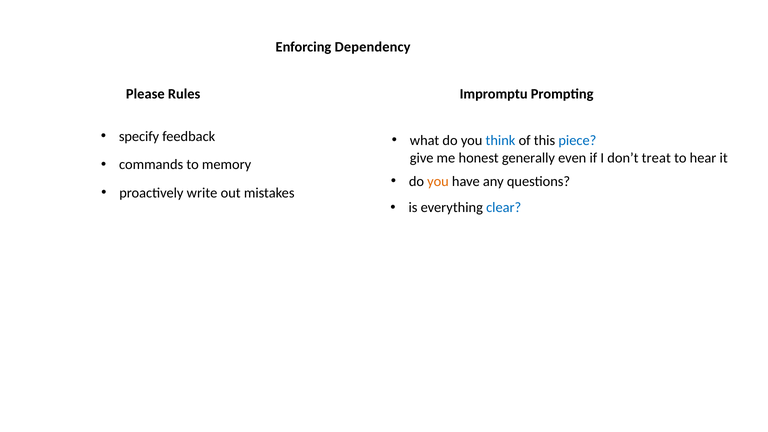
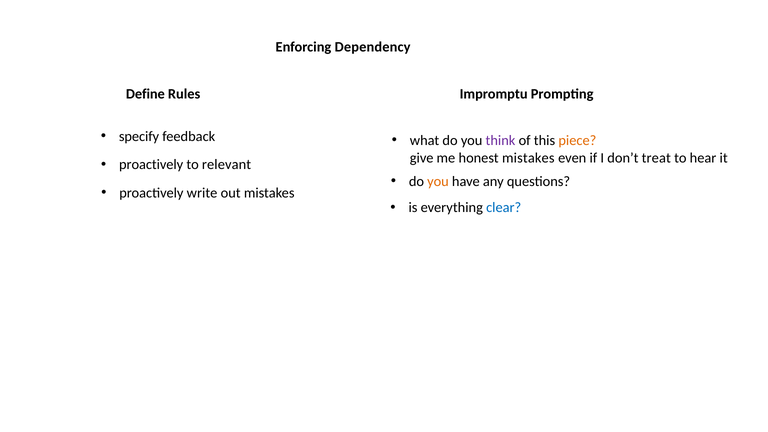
Please: Please -> Define
think colour: blue -> purple
piece colour: blue -> orange
honest generally: generally -> mistakes
commands at (151, 165): commands -> proactively
memory: memory -> relevant
